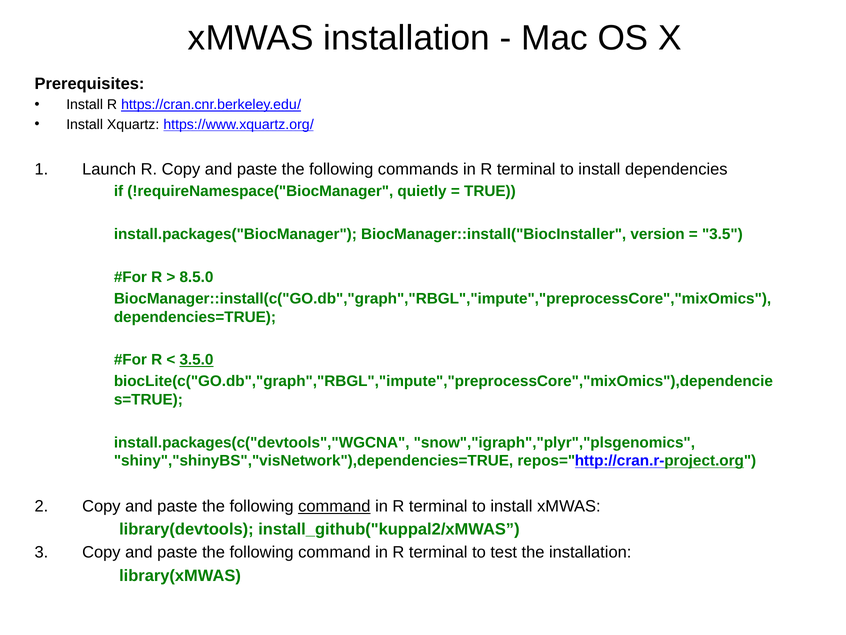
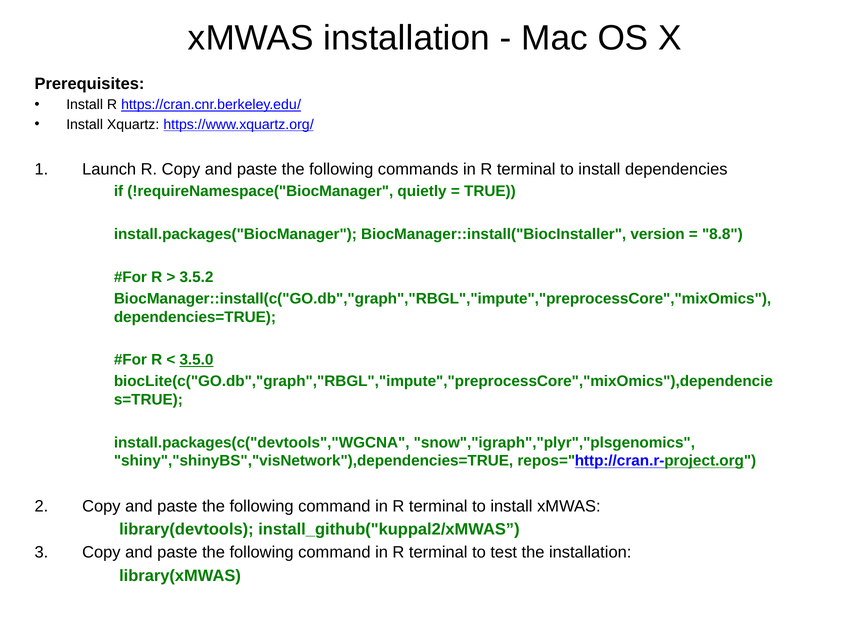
3.5: 3.5 -> 8.8
8.5.0: 8.5.0 -> 3.5.2
command at (334, 506) underline: present -> none
